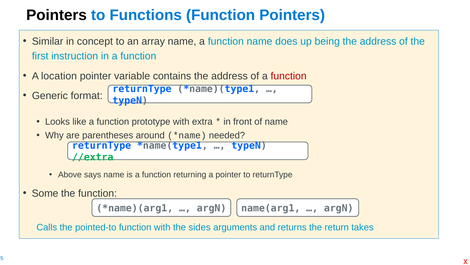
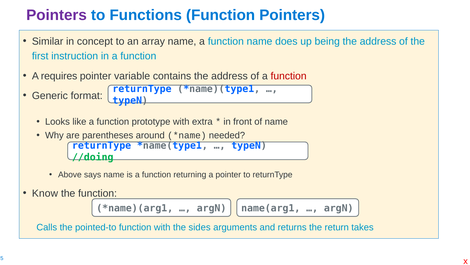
Pointers at (56, 15) colour: black -> purple
location: location -> requires
//extra: //extra -> //doing
Some: Some -> Know
